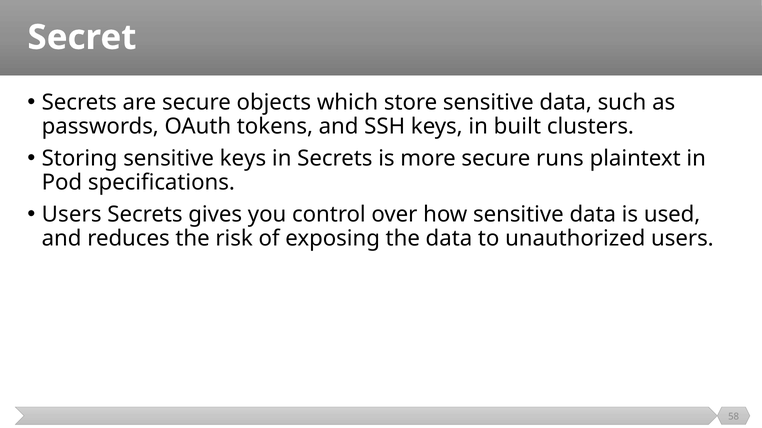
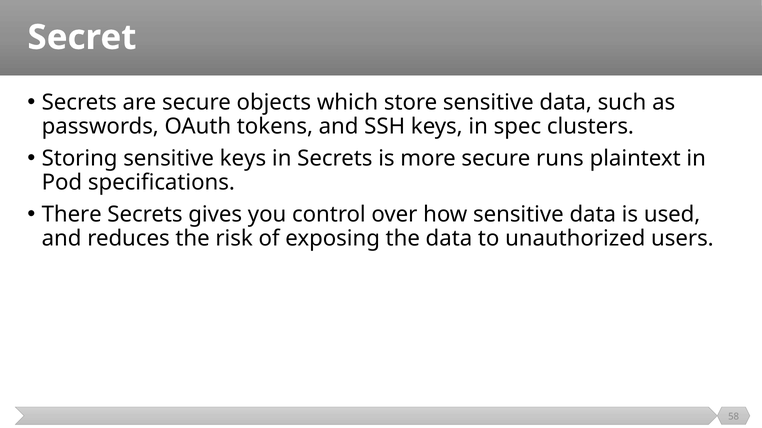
built: built -> spec
Users at (72, 215): Users -> There
